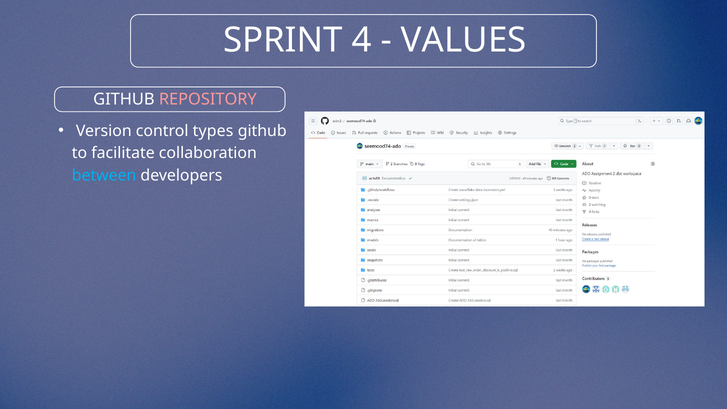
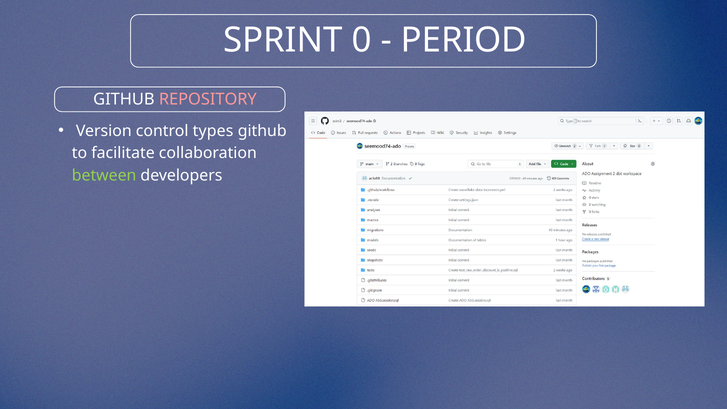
4: 4 -> 0
VALUES: VALUES -> PERIOD
between colour: light blue -> light green
